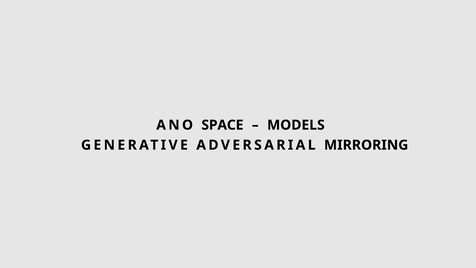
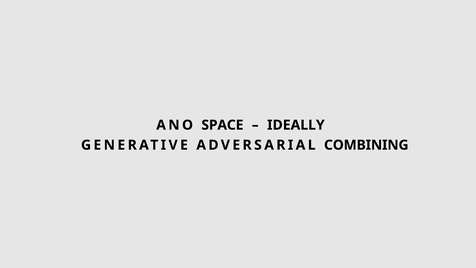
MODELS: MODELS -> IDEALLY
MIRRORING: MIRRORING -> COMBINING
